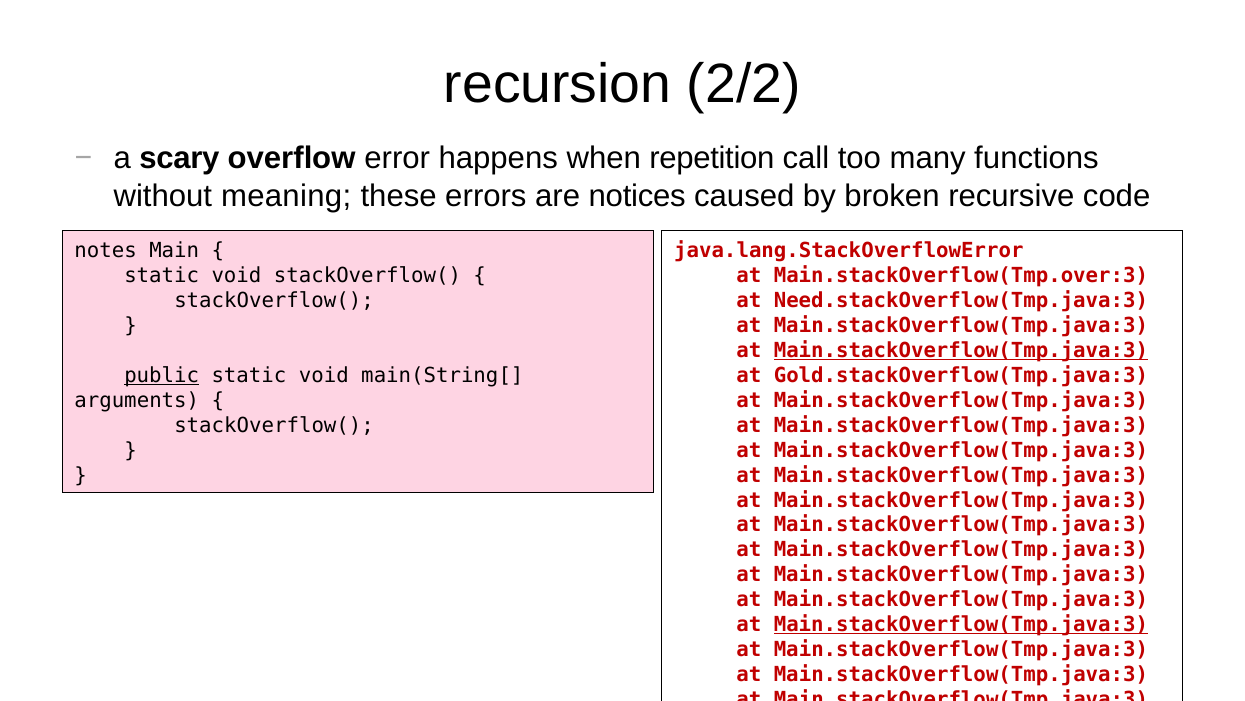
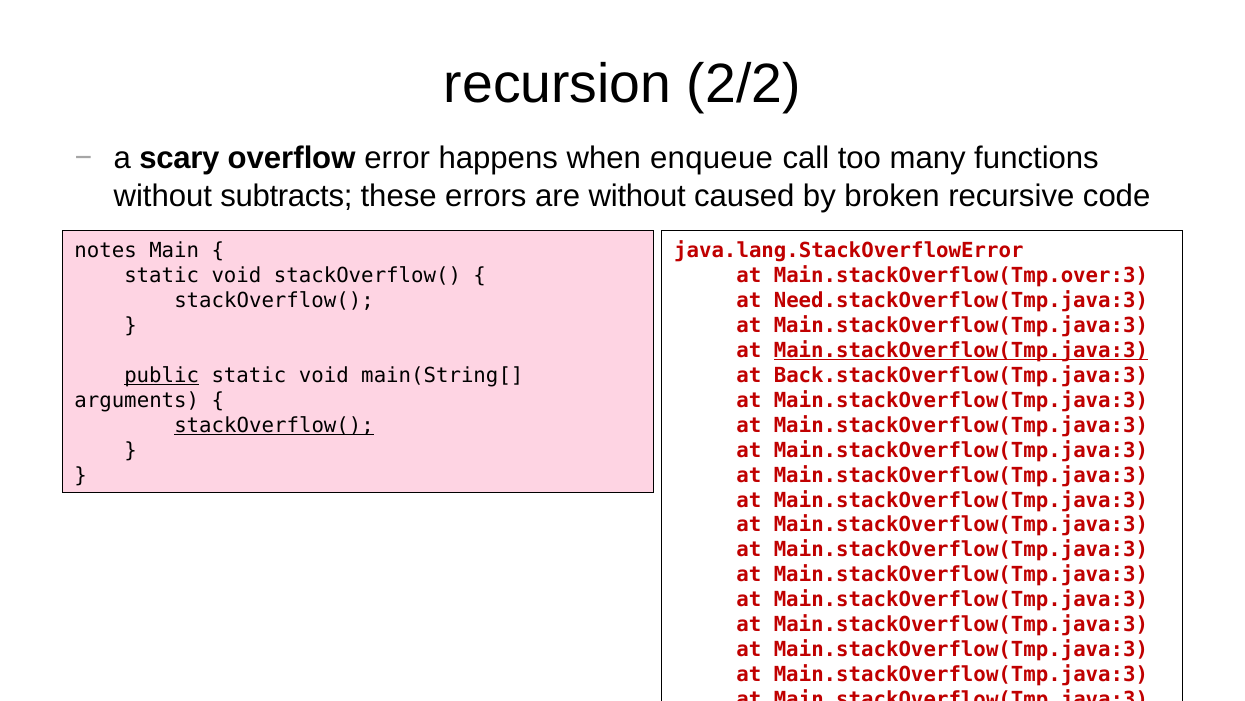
repetition: repetition -> enqueue
meaning: meaning -> subtracts
are notices: notices -> without
Gold.stackOverflow(Tmp.java:3: Gold.stackOverflow(Tmp.java:3 -> Back.stackOverflow(Tmp.java:3
stackOverflow( at (274, 425) underline: none -> present
Main.stackOverflow(Tmp.java:3 at (961, 624) underline: present -> none
